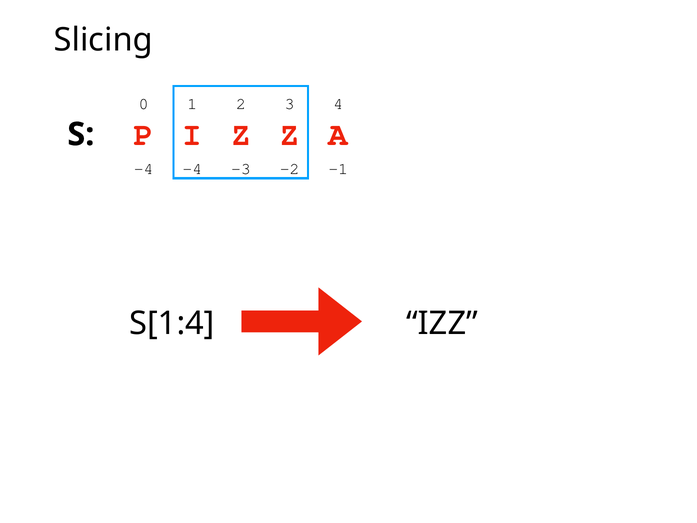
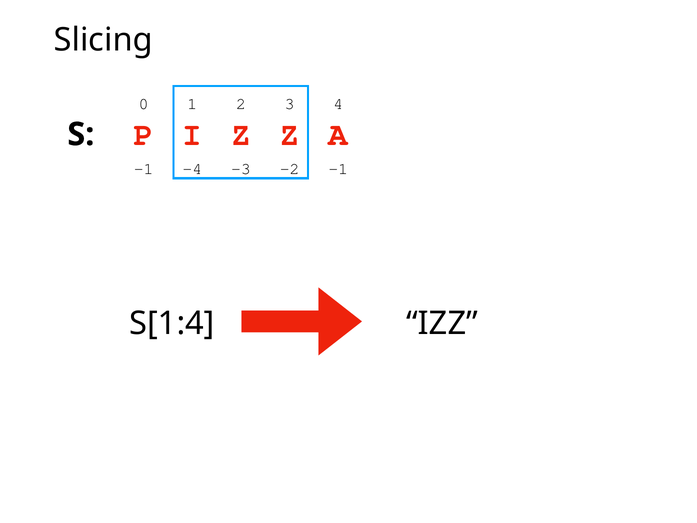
-4 at (144, 169): -4 -> -1
